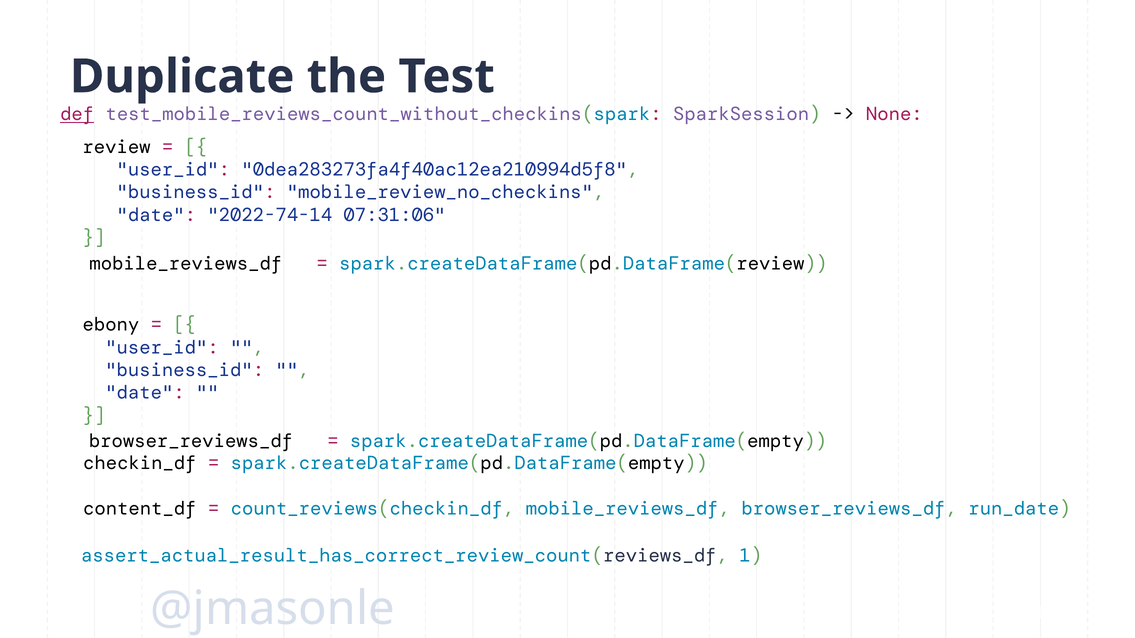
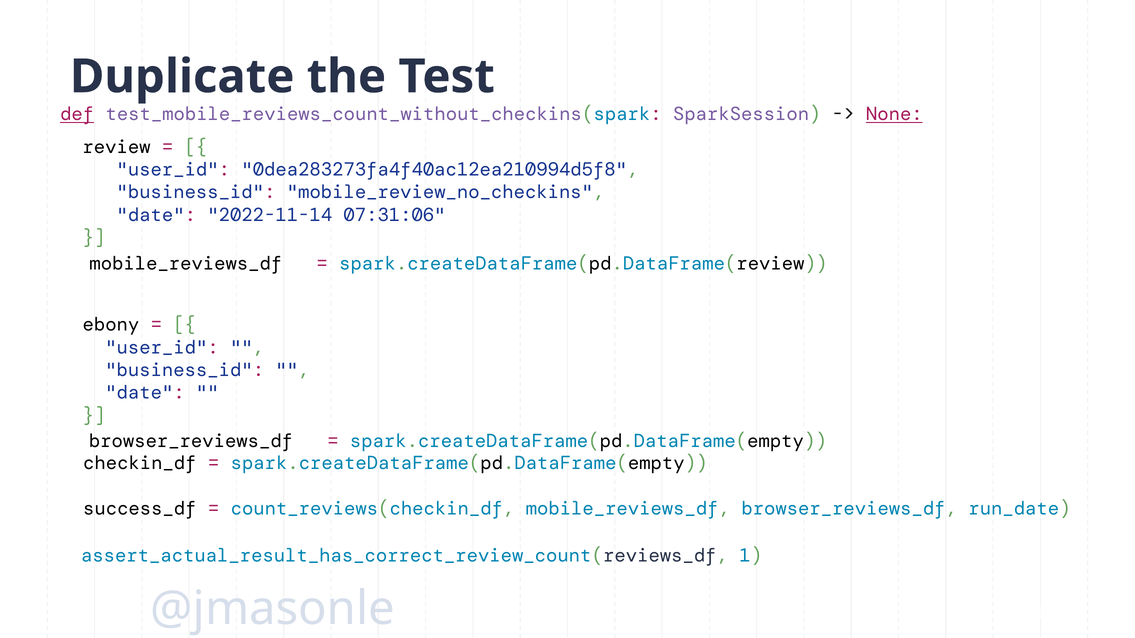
None underline: none -> present
2022-74-14: 2022-74-14 -> 2022-11-14
content_df: content_df -> success_df
